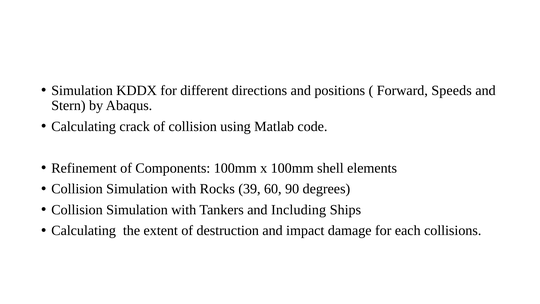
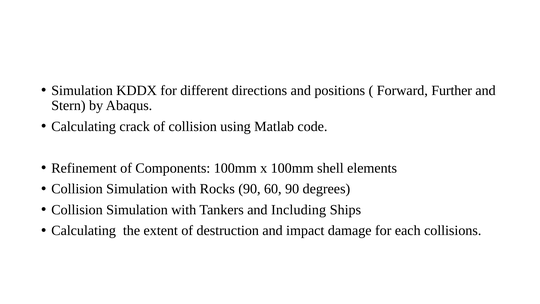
Speeds: Speeds -> Further
Rocks 39: 39 -> 90
